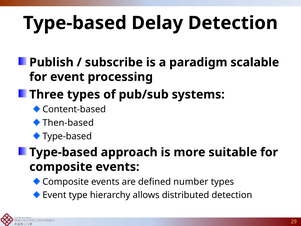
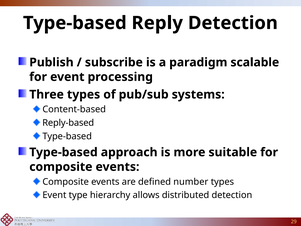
Delay: Delay -> Reply
Then-based: Then-based -> Reply-based
